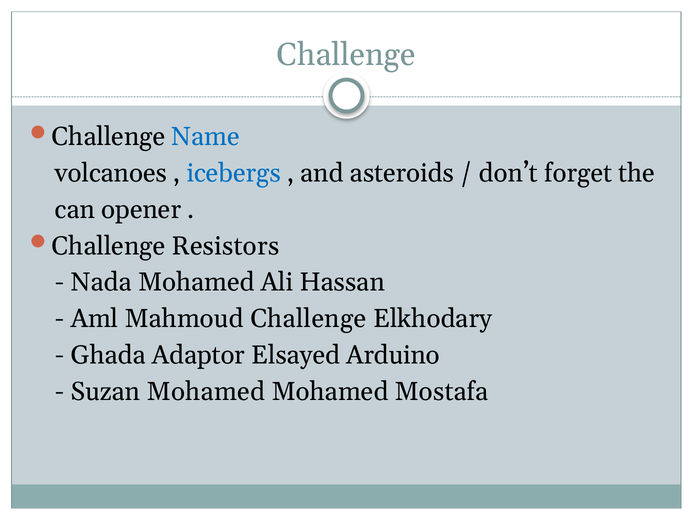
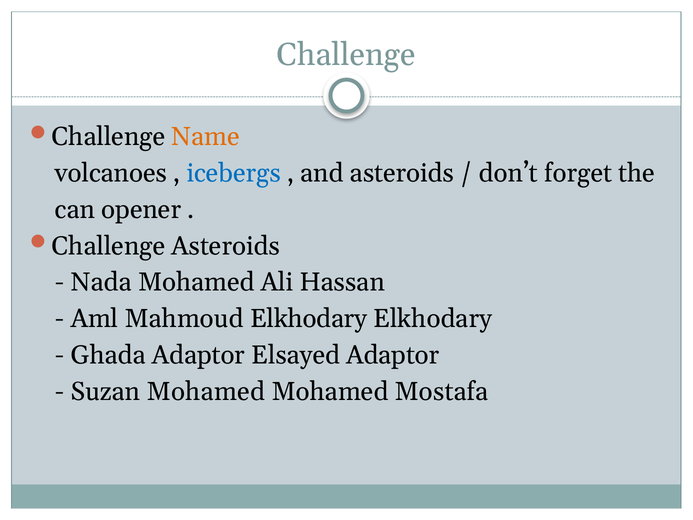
Name colour: blue -> orange
Challenge Resistors: Resistors -> Asteroids
Mahmoud Challenge: Challenge -> Elkhodary
Elsayed Arduino: Arduino -> Adaptor
